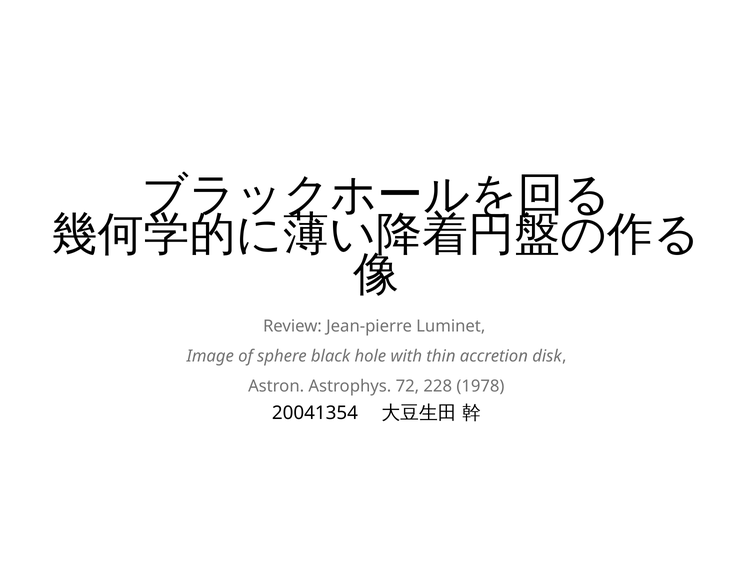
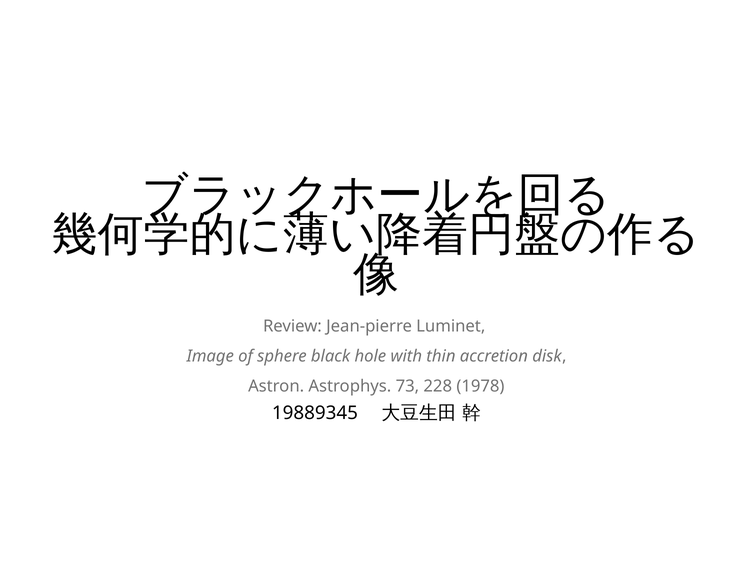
72: 72 -> 73
20041354: 20041354 -> 19889345
